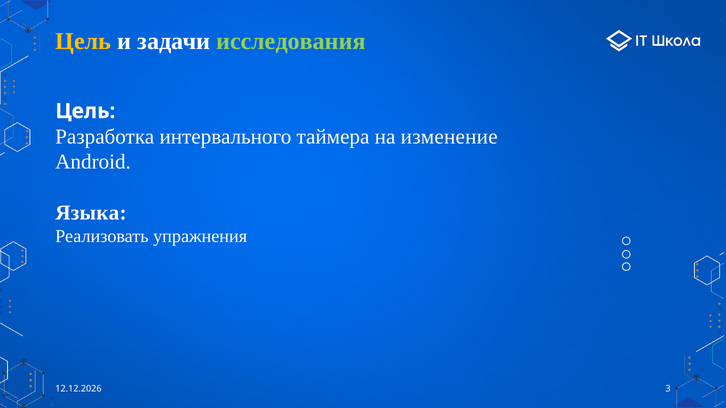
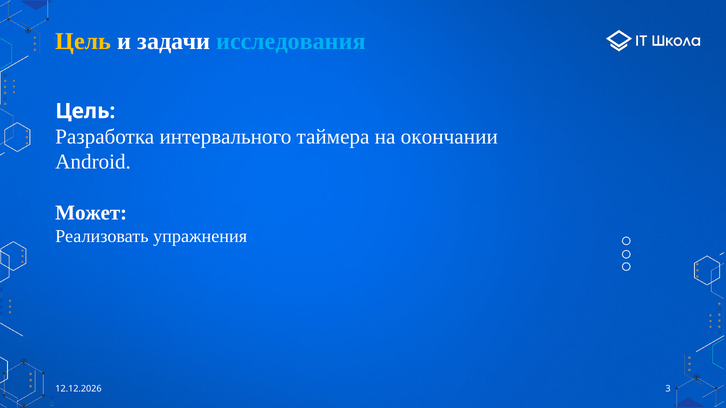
исследования colour: light green -> light blue
изменение: изменение -> окончании
Языка: Языка -> Может
